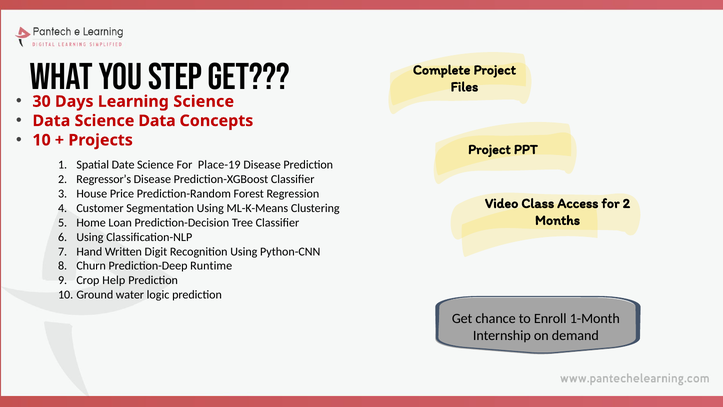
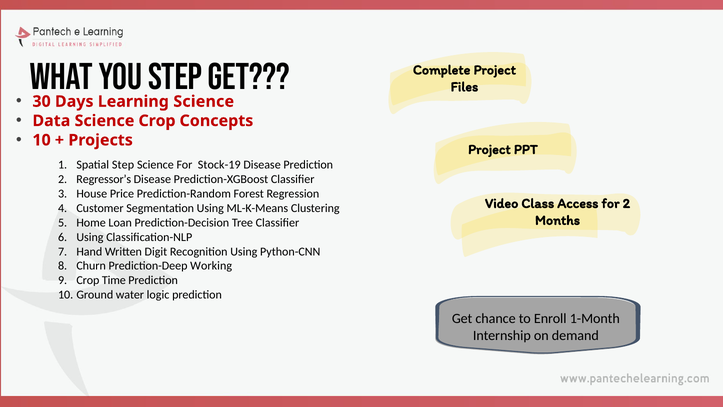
Science Data: Data -> Crop
Spatial Date: Date -> Step
Place-19: Place-19 -> Stock-19
Runtime: Runtime -> Working
Help: Help -> Time
